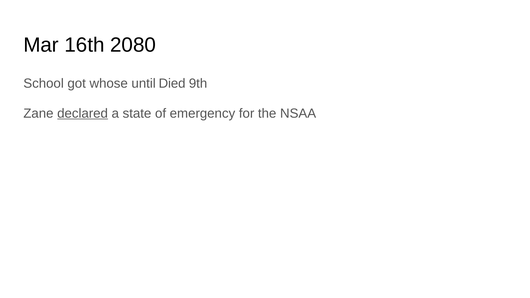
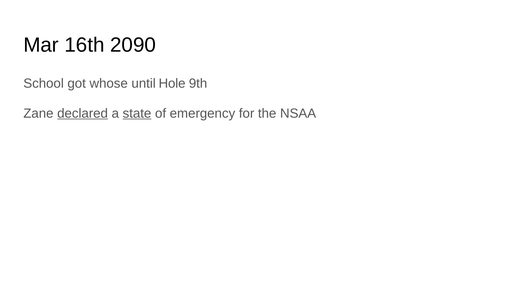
2080: 2080 -> 2090
Died: Died -> Hole
state underline: none -> present
